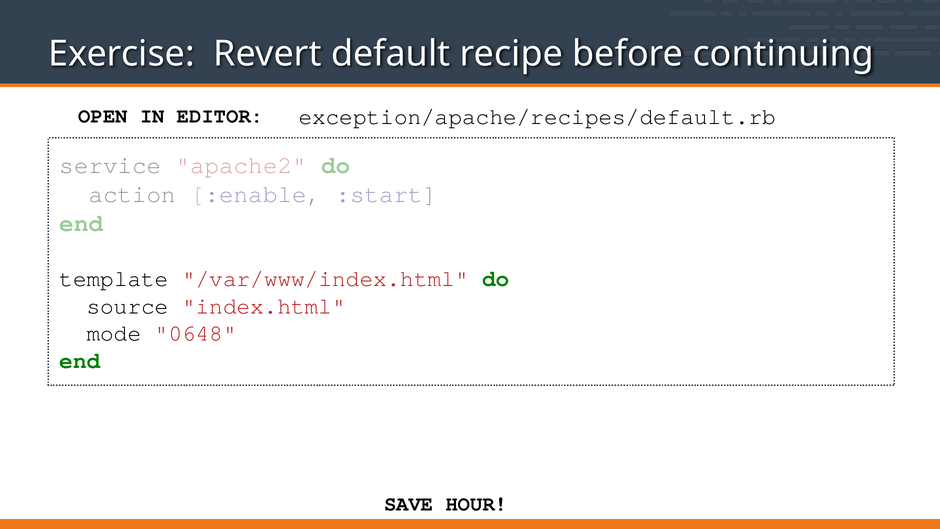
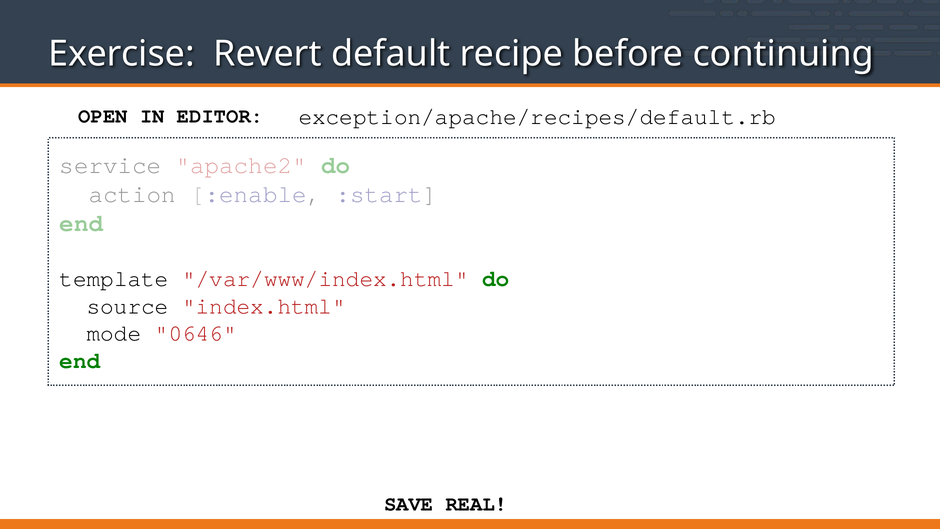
0648: 0648 -> 0646
HOUR: HOUR -> REAL
